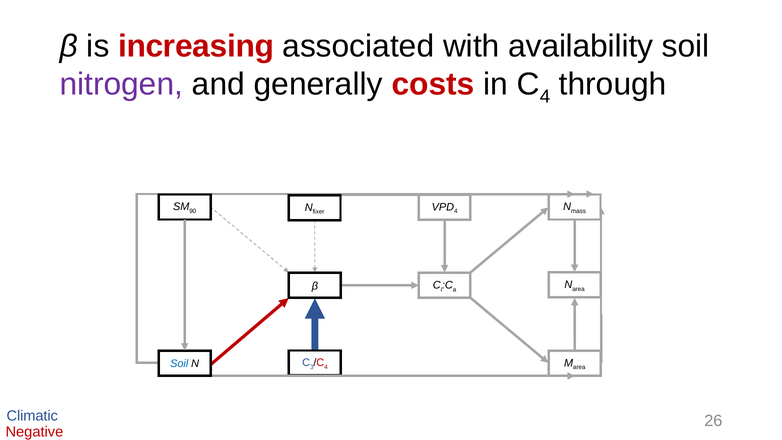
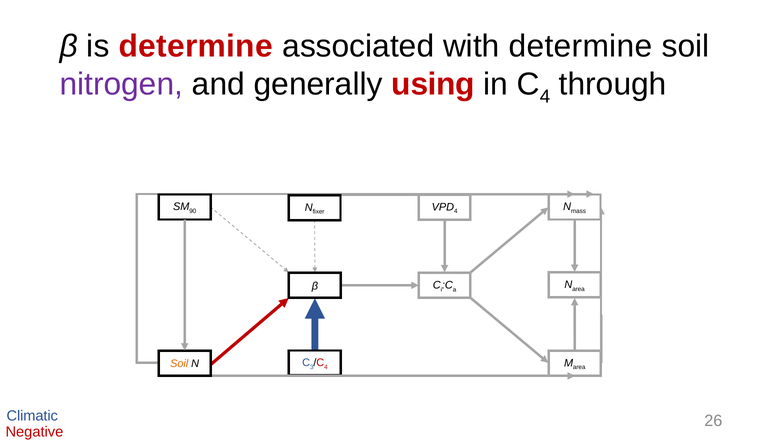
is increasing: increasing -> determine
with availability: availability -> determine
costs: costs -> using
Soil at (179, 364) colour: blue -> orange
